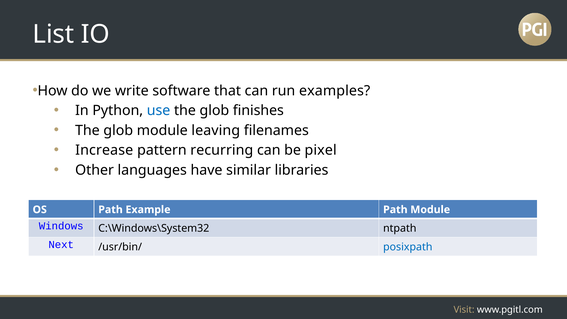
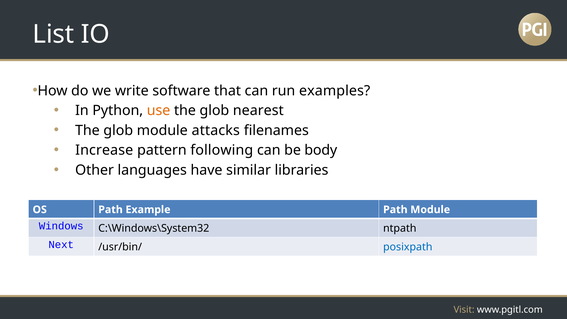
use colour: blue -> orange
finishes: finishes -> nearest
leaving: leaving -> attacks
recurring: recurring -> following
pixel: pixel -> body
